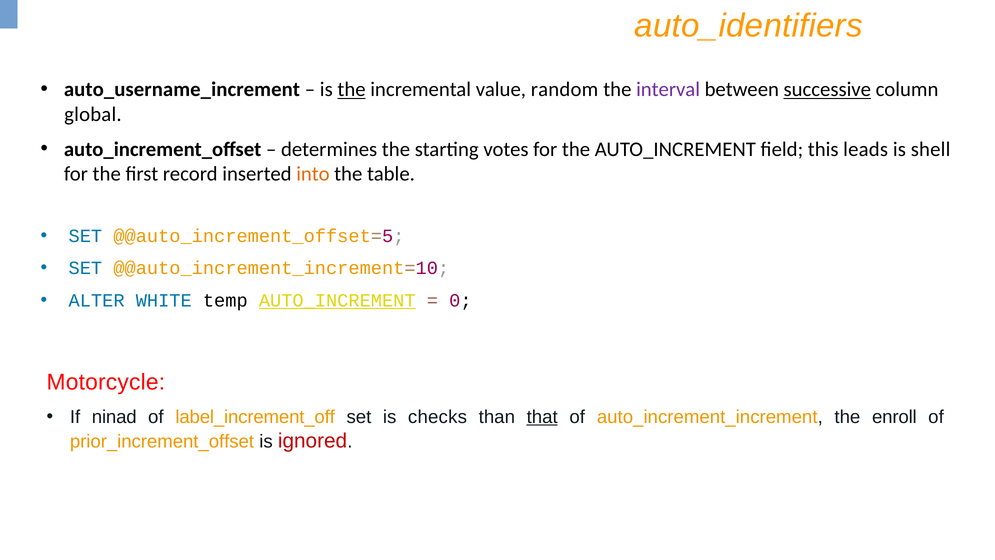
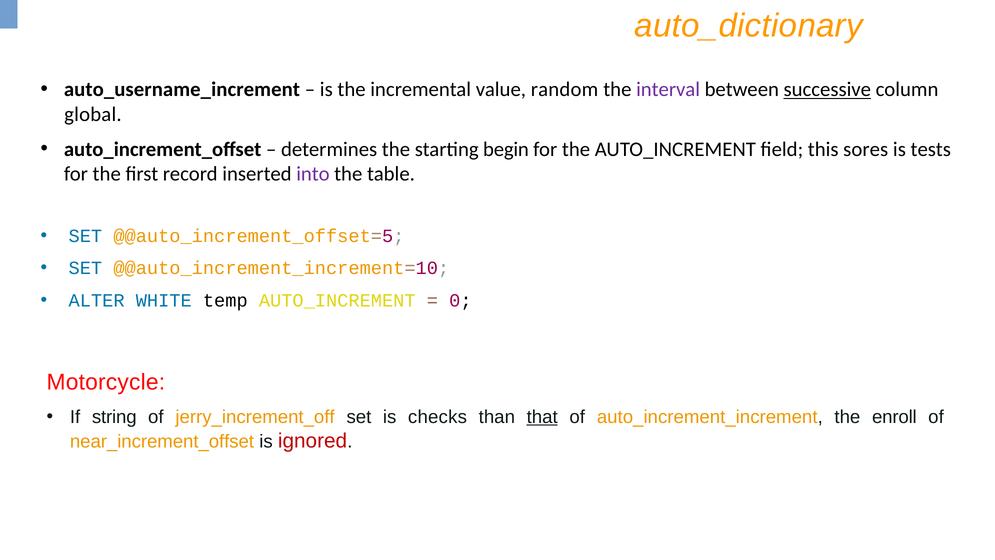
auto_identifiers: auto_identifiers -> auto_dictionary
the at (352, 89) underline: present -> none
votes: votes -> begin
leads: leads -> sores
shell: shell -> tests
into colour: orange -> purple
AUTO_INCREMENT at (337, 300) underline: present -> none
ninad: ninad -> string
label_increment_off: label_increment_off -> jerry_increment_off
prior_increment_offset: prior_increment_offset -> near_increment_offset
